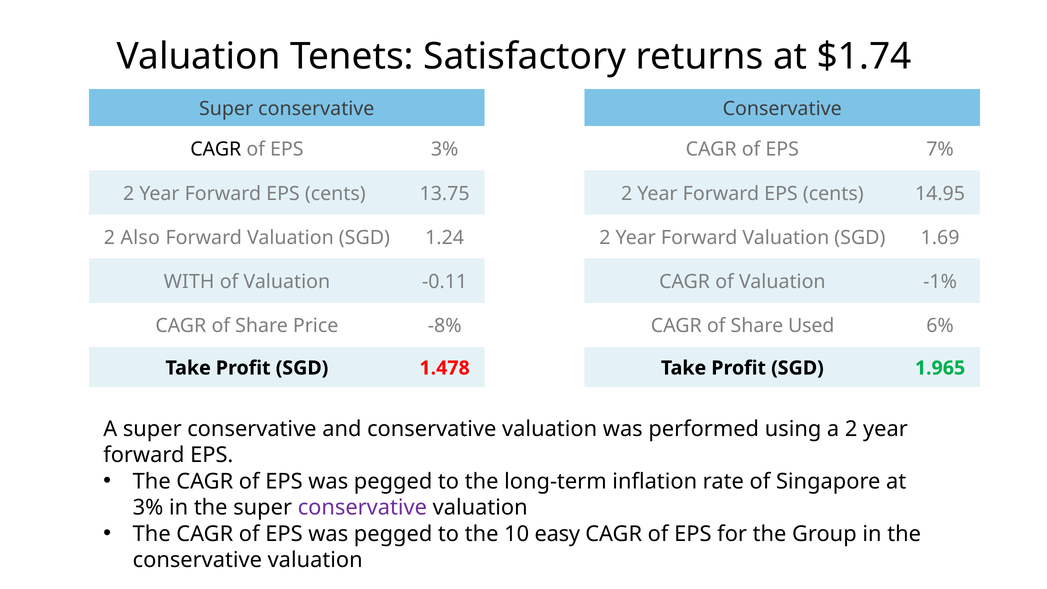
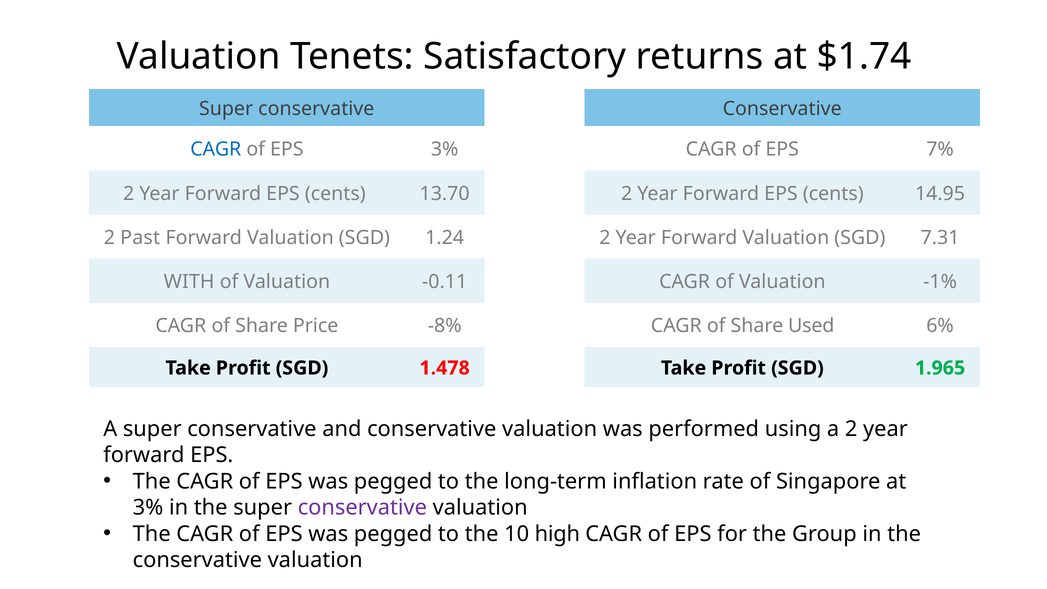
CAGR at (216, 149) colour: black -> blue
13.75: 13.75 -> 13.70
Also: Also -> Past
1.69: 1.69 -> 7.31
easy: easy -> high
